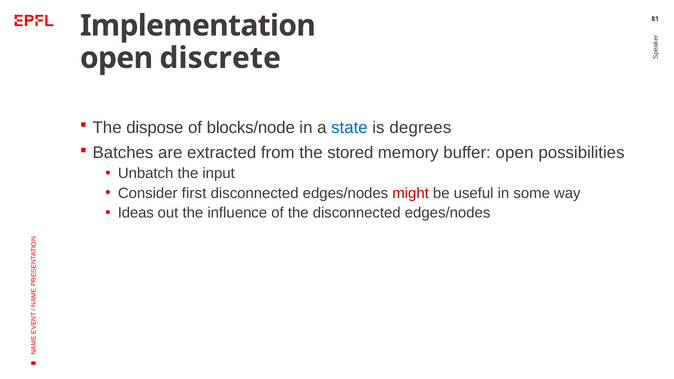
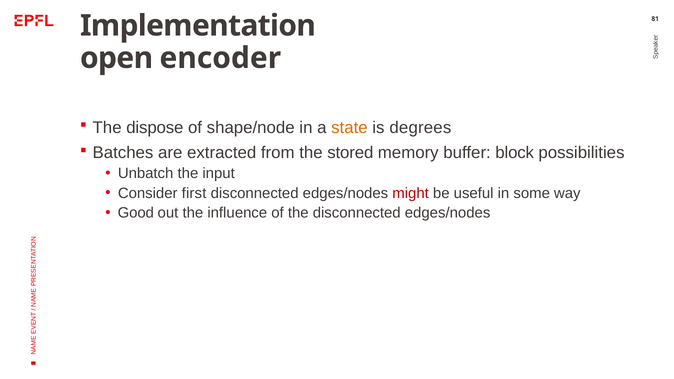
discrete: discrete -> encoder
blocks/node: blocks/node -> shape/node
state colour: blue -> orange
buffer open: open -> block
Ideas: Ideas -> Good
